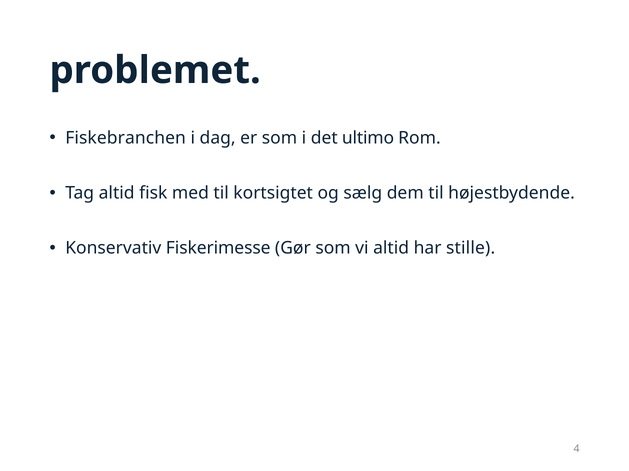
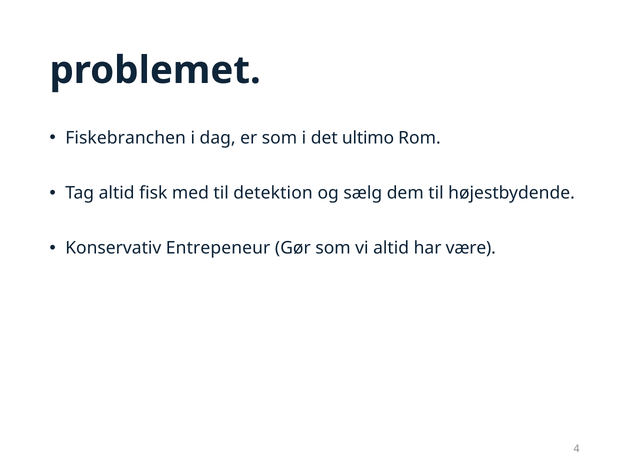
kortsigtet: kortsigtet -> detektion
Fiskerimesse: Fiskerimesse -> Entrepeneur
stille: stille -> være
